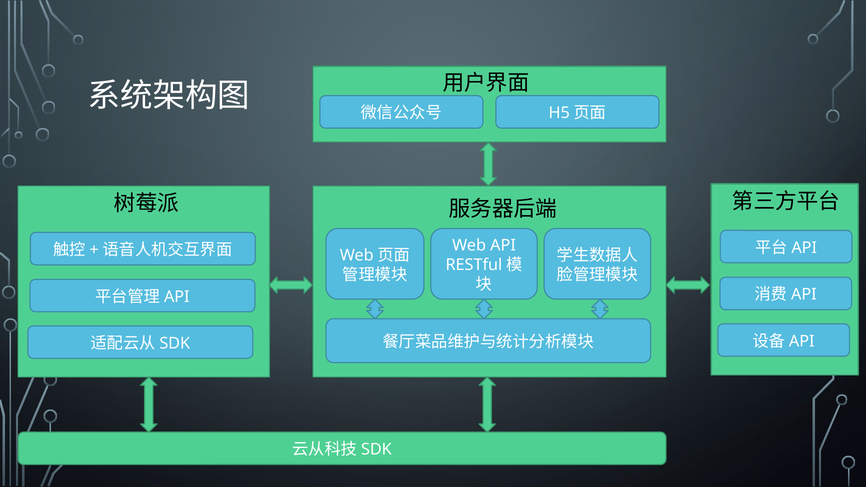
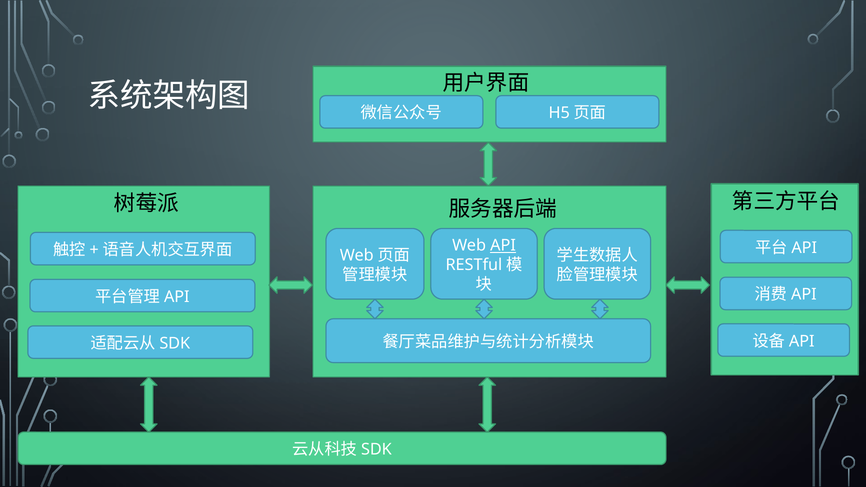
API underline: none -> present
